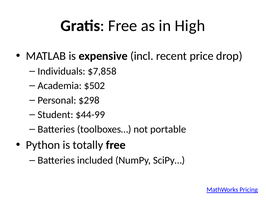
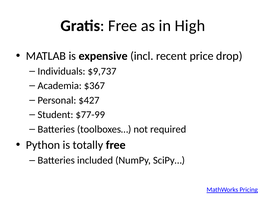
$7,858: $7,858 -> $9,737
$502: $502 -> $367
$298: $298 -> $427
$44-99: $44-99 -> $77-99
portable: portable -> required
